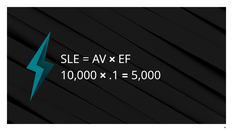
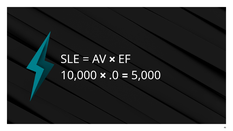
.1: .1 -> .0
